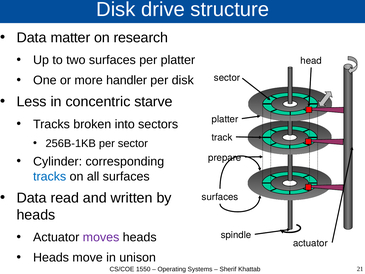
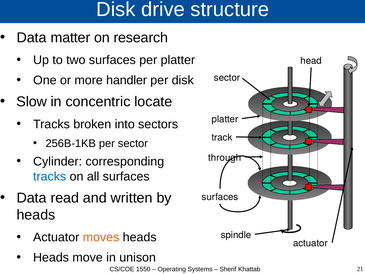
Less: Less -> Slow
starve: starve -> locate
prepare: prepare -> through
moves colour: purple -> orange
